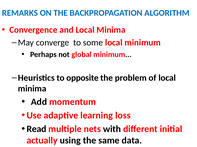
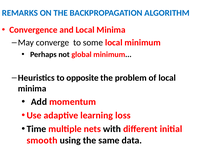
Read: Read -> Time
actually: actually -> smooth
